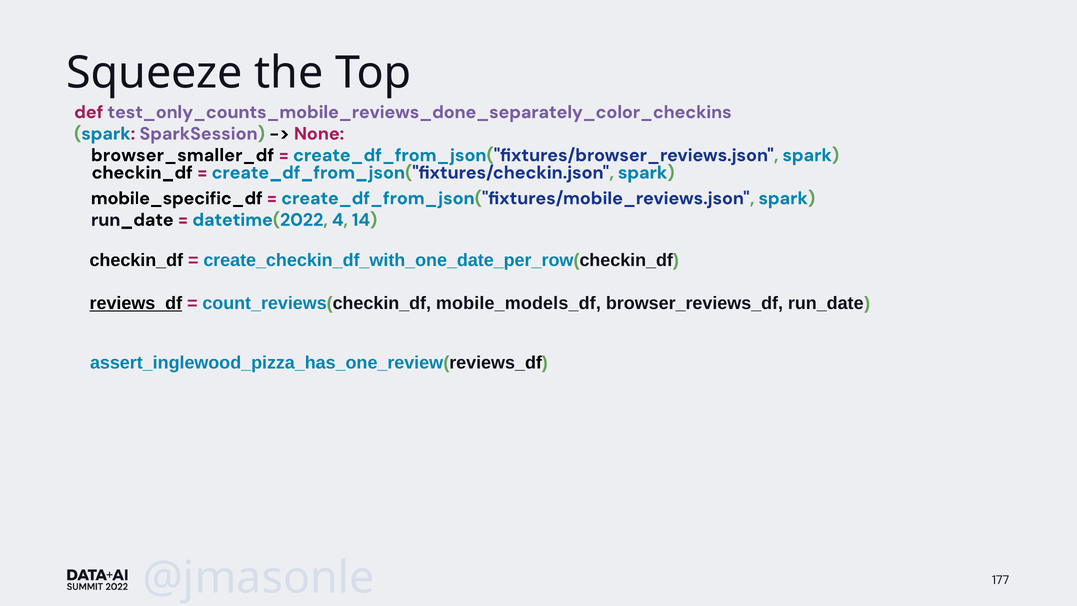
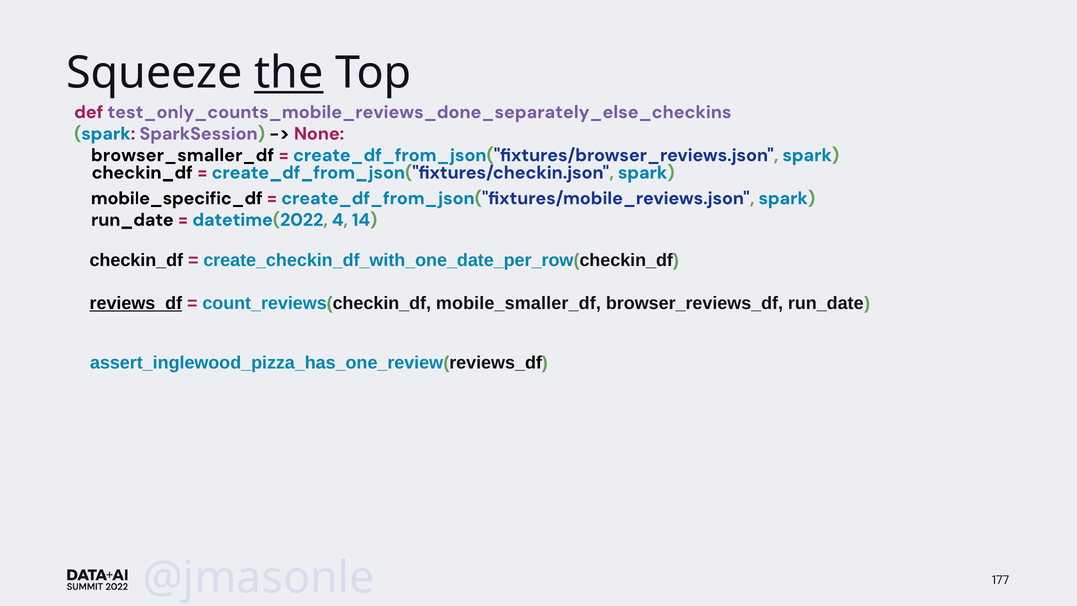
the underline: none -> present
test_only_counts_mobile_reviews_done_separately_color_checkins: test_only_counts_mobile_reviews_done_separately_color_checkins -> test_only_counts_mobile_reviews_done_separately_else_checkins
mobile_models_df: mobile_models_df -> mobile_smaller_df
